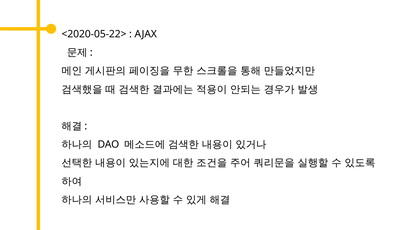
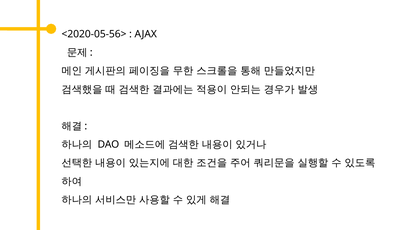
<2020-05-22>: <2020-05-22> -> <2020-05-56>
